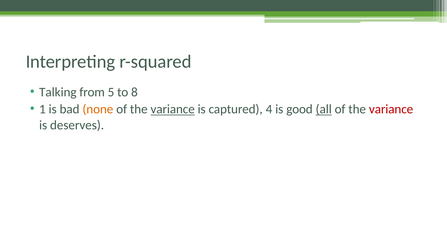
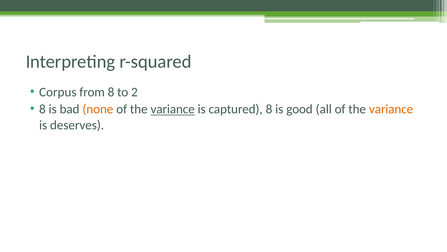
Talking: Talking -> Corpus
from 5: 5 -> 8
8: 8 -> 2
1 at (42, 109): 1 -> 8
captured 4: 4 -> 8
all underline: present -> none
variance at (391, 109) colour: red -> orange
